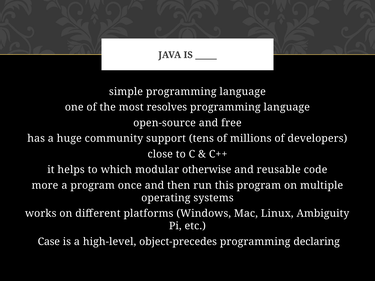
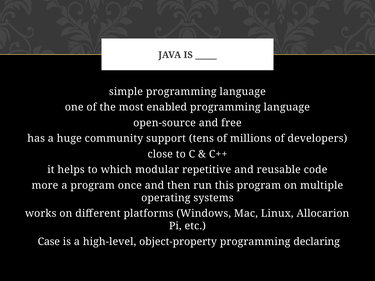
resolves: resolves -> enabled
otherwise: otherwise -> repetitive
Ambiguity: Ambiguity -> Allocarion
object-precedes: object-precedes -> object-property
